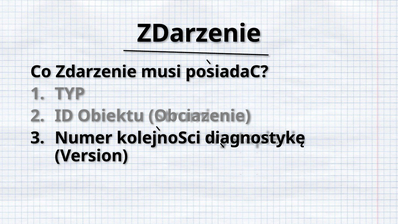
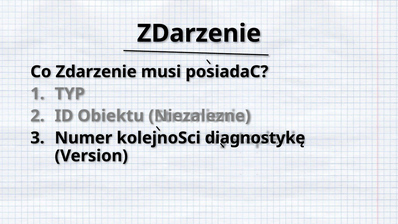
Obciazenie: Obciazenie -> Niezalezne
